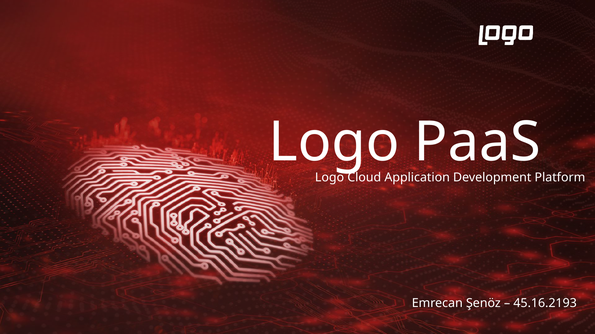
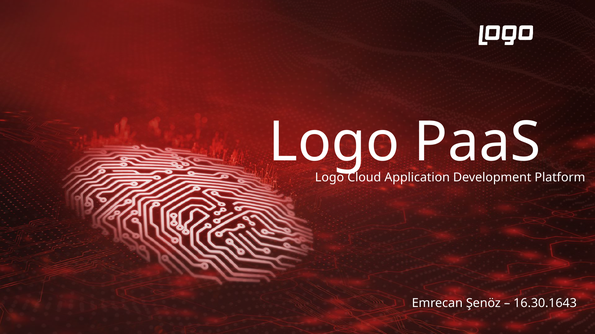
45.16.2193: 45.16.2193 -> 16.30.1643
